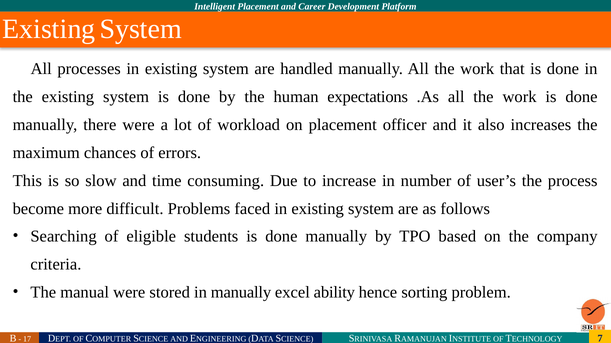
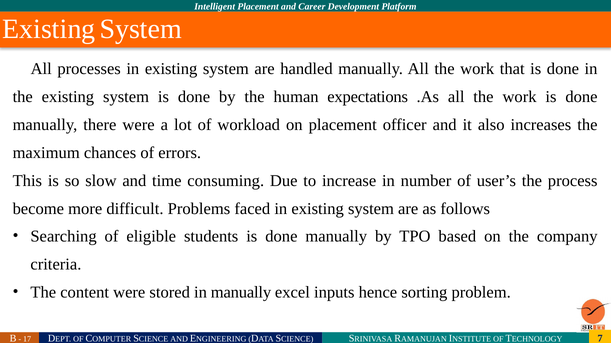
manual: manual -> content
ability: ability -> inputs
